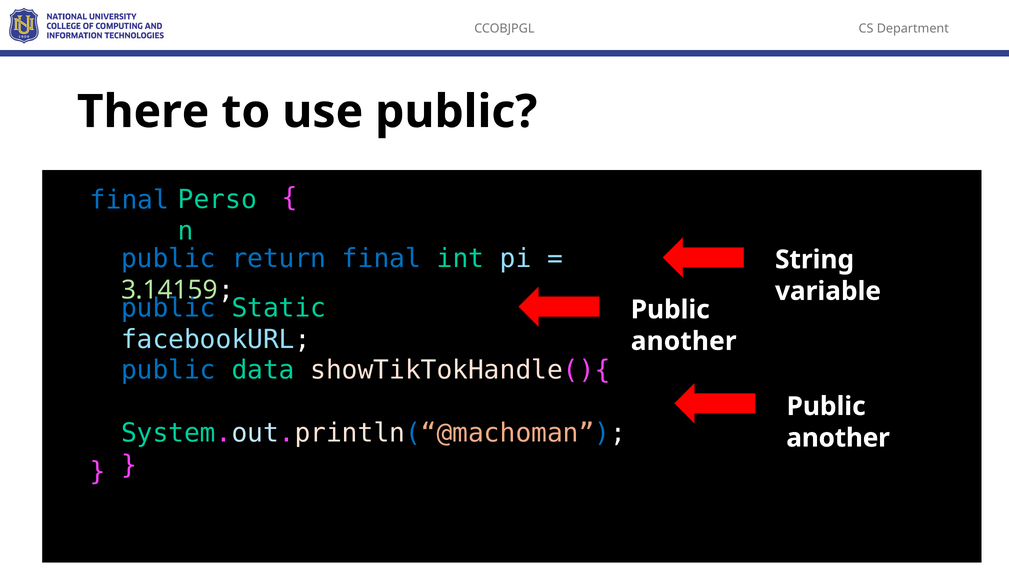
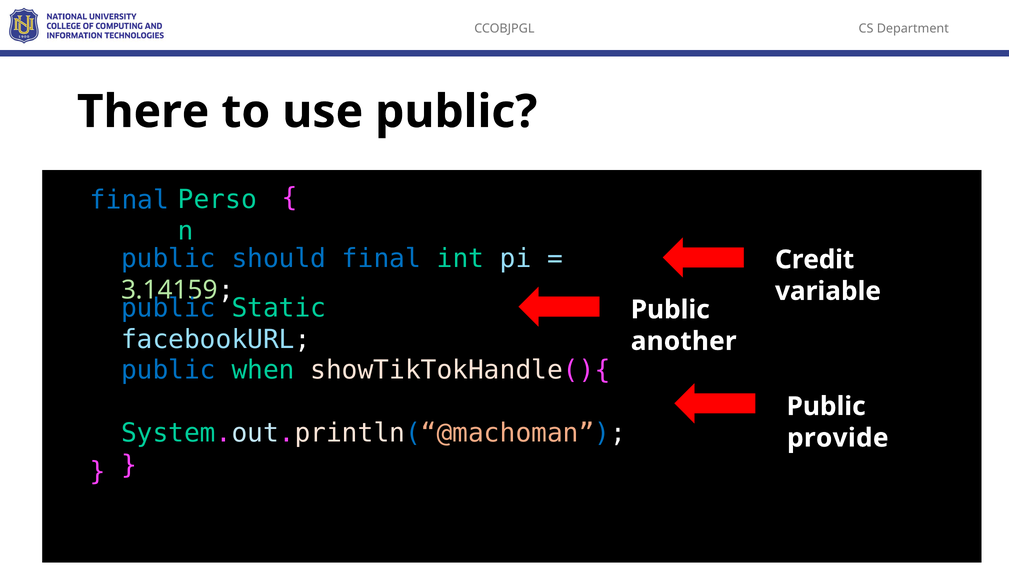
return: return -> should
String: String -> Credit
data: data -> when
another at (838, 438): another -> provide
